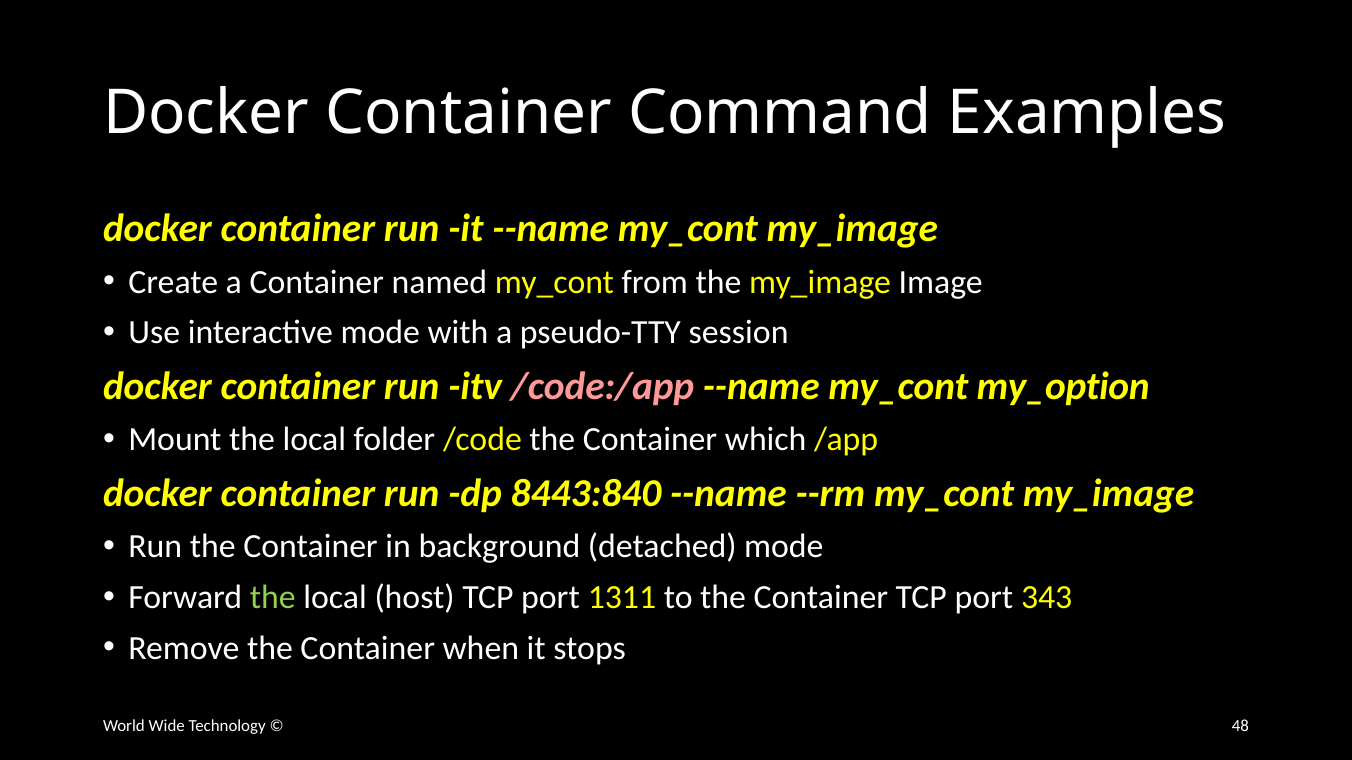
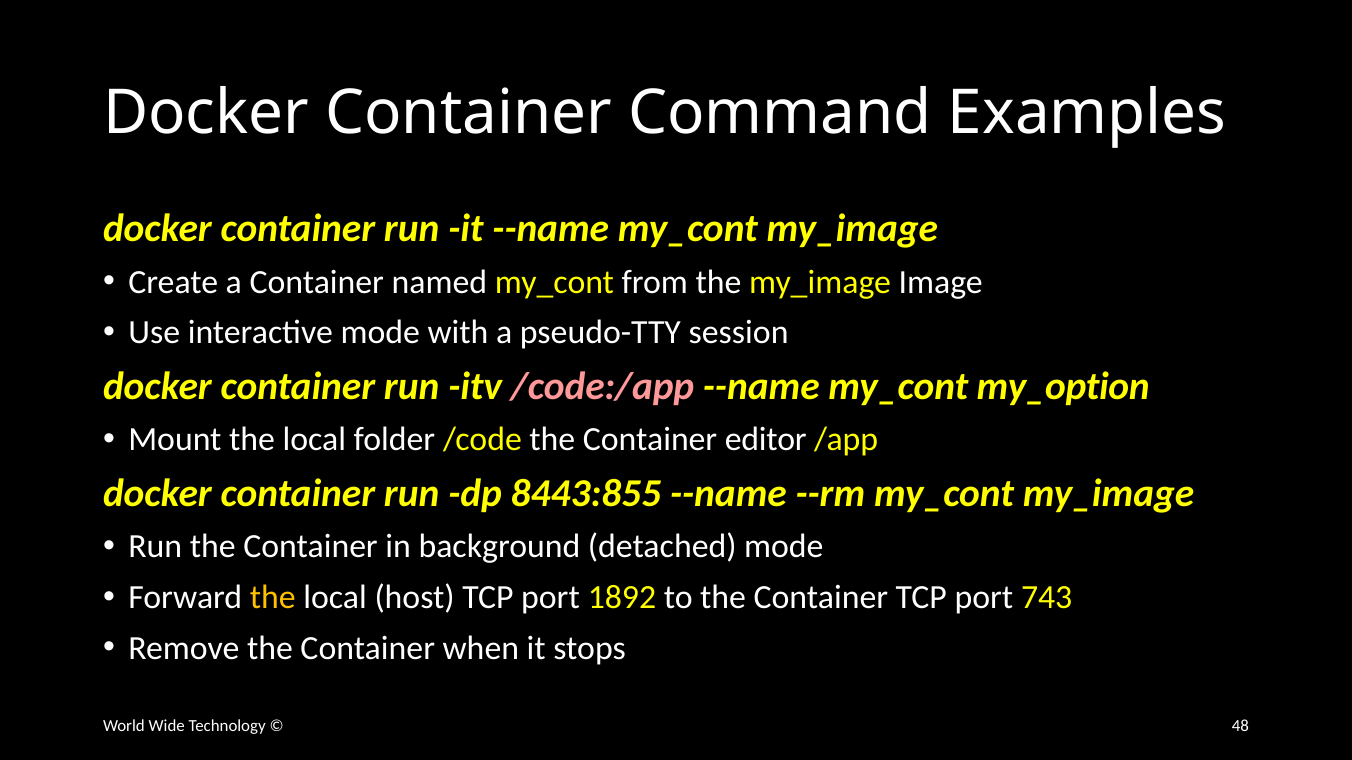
which: which -> editor
8443:840: 8443:840 -> 8443:855
the at (273, 598) colour: light green -> yellow
1311: 1311 -> 1892
343: 343 -> 743
